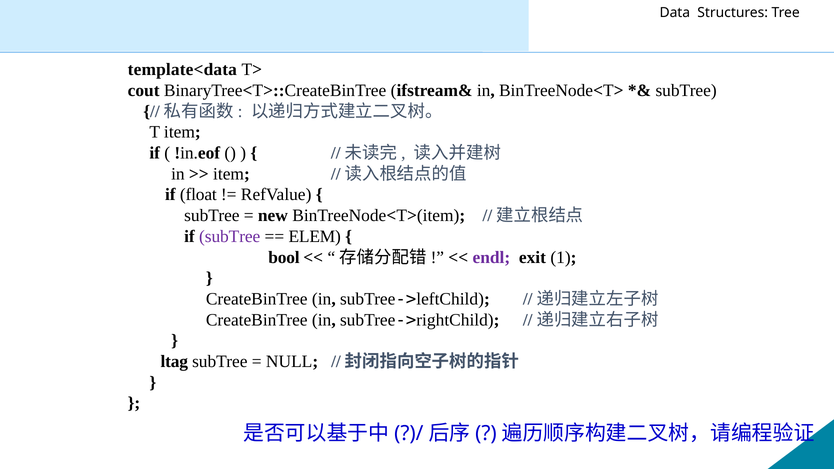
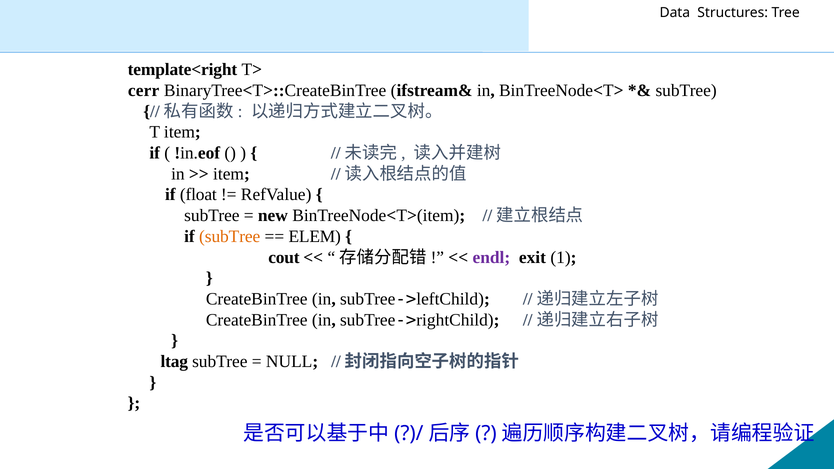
template<data: template<data -> template<right
cout: cout -> cerr
subTree at (230, 236) colour: purple -> orange
bool: bool -> cout
